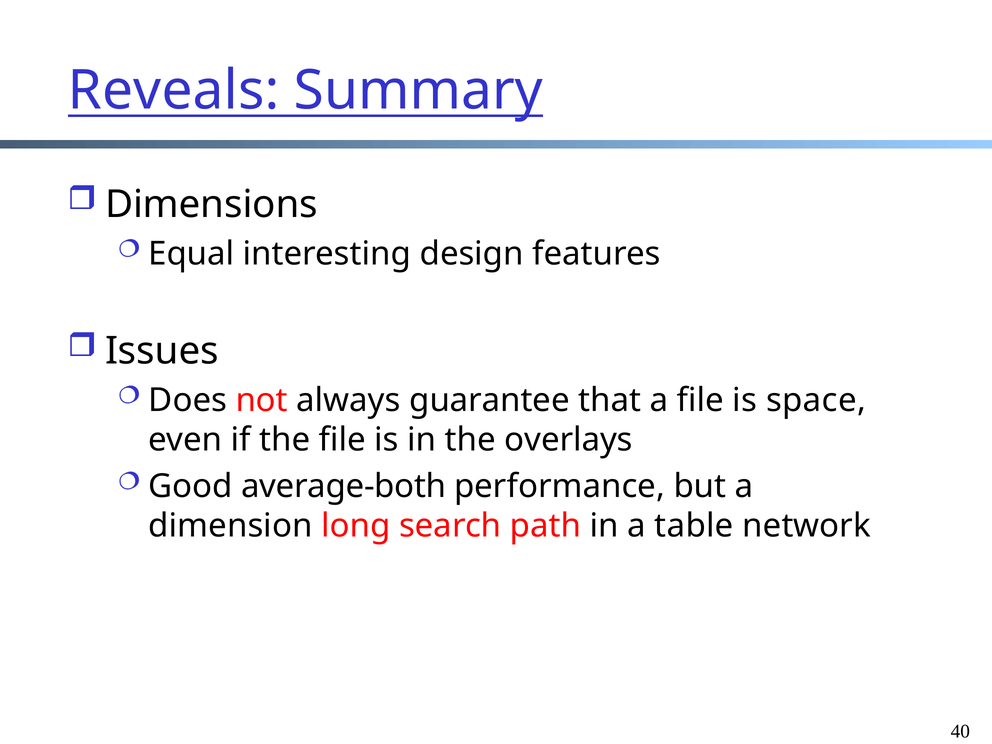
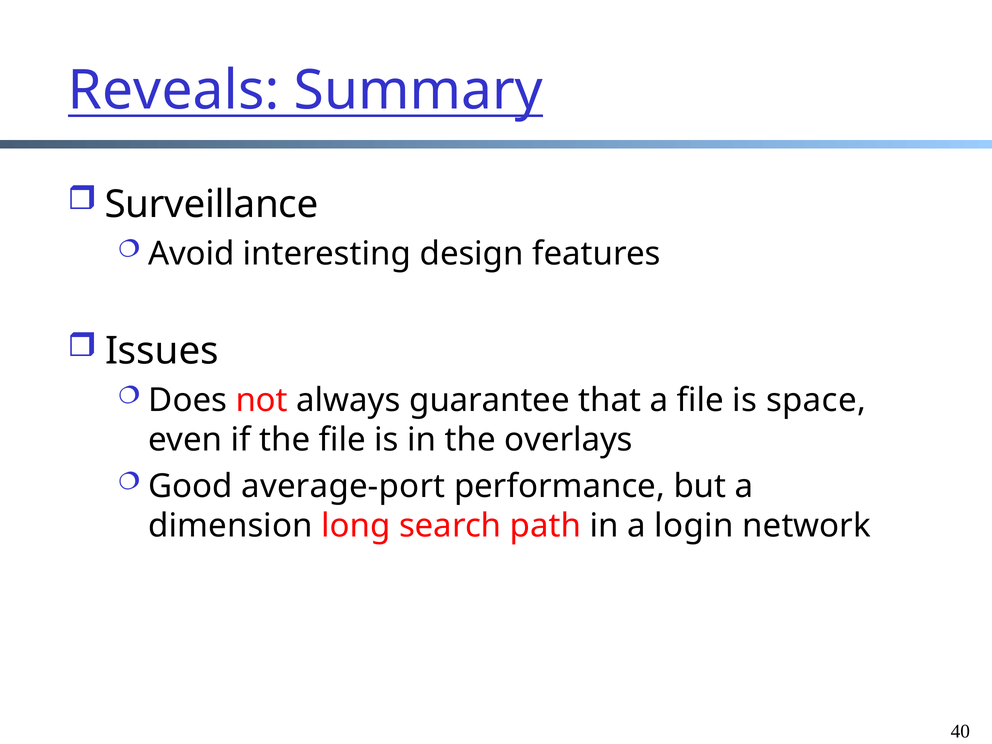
Dimensions: Dimensions -> Surveillance
Equal: Equal -> Avoid
average-both: average-both -> average-port
table: table -> login
